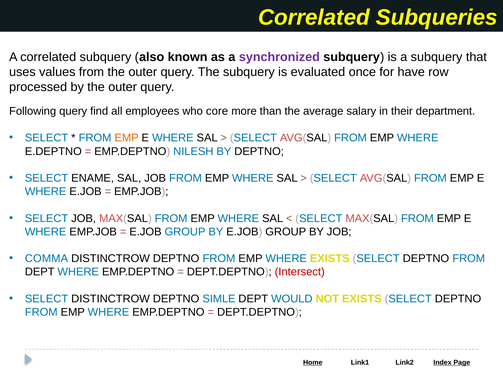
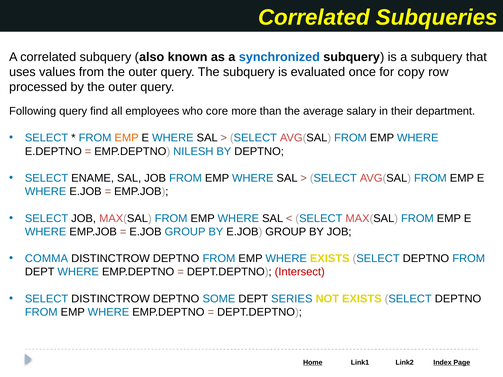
synchronized colour: purple -> blue
have: have -> copy
SIMLE: SIMLE -> SOME
WOULD: WOULD -> SERIES
